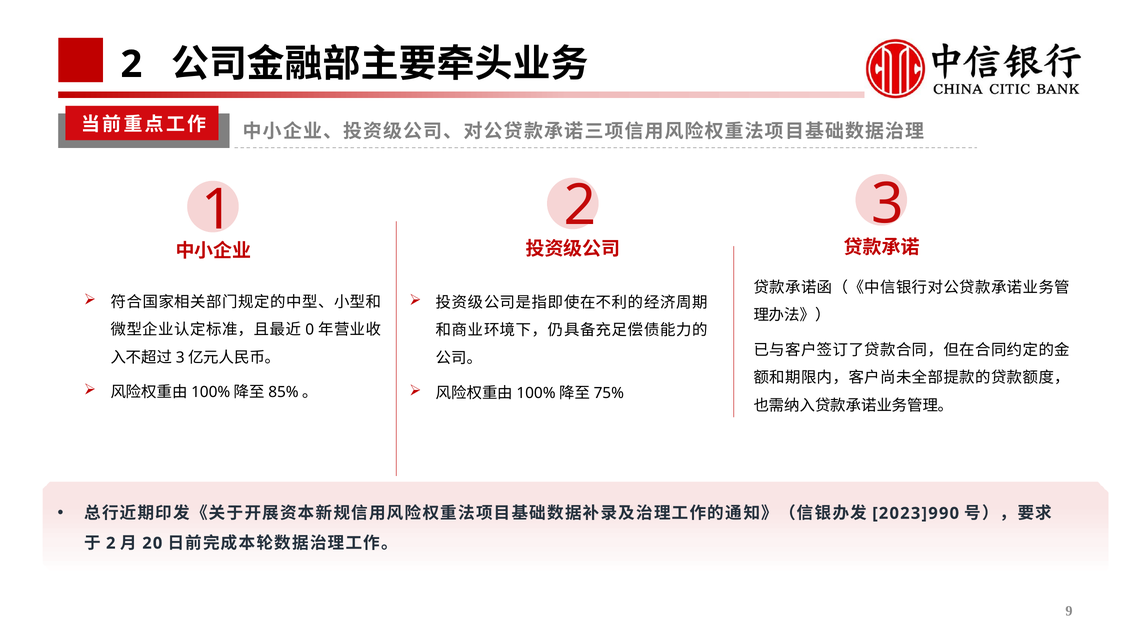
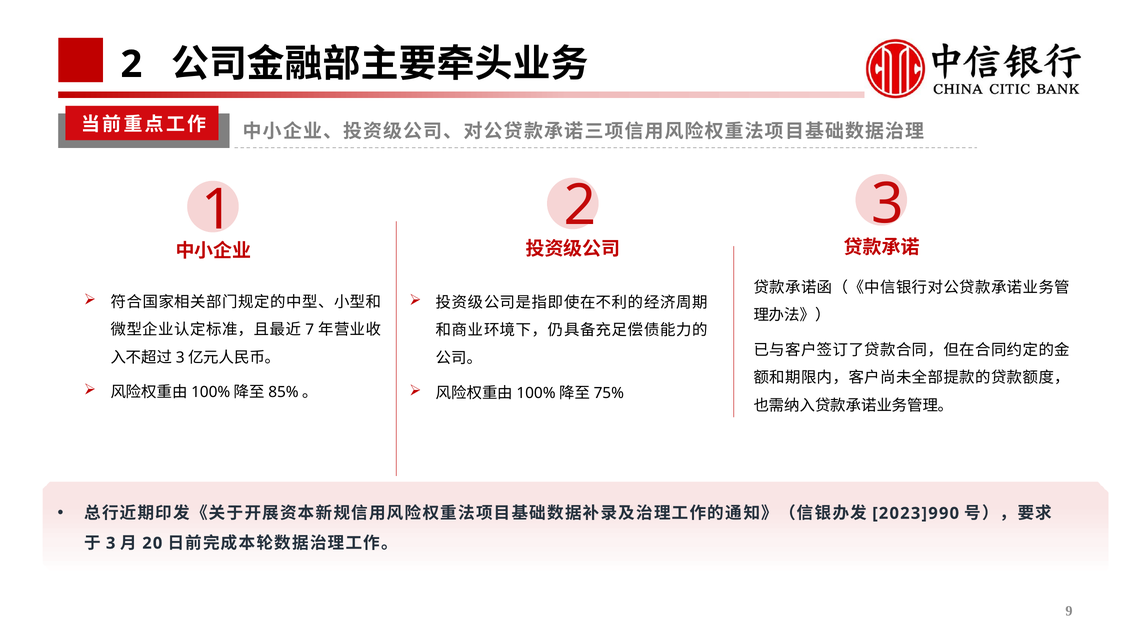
0: 0 -> 7
2 at (111, 543): 2 -> 3
